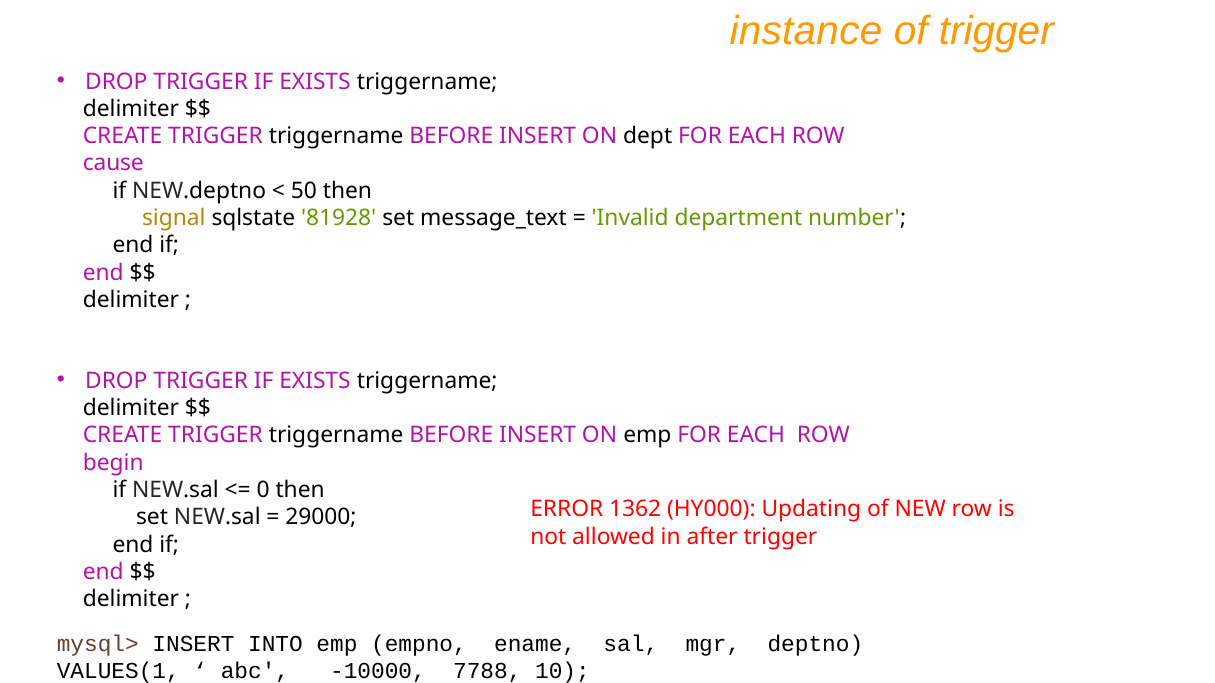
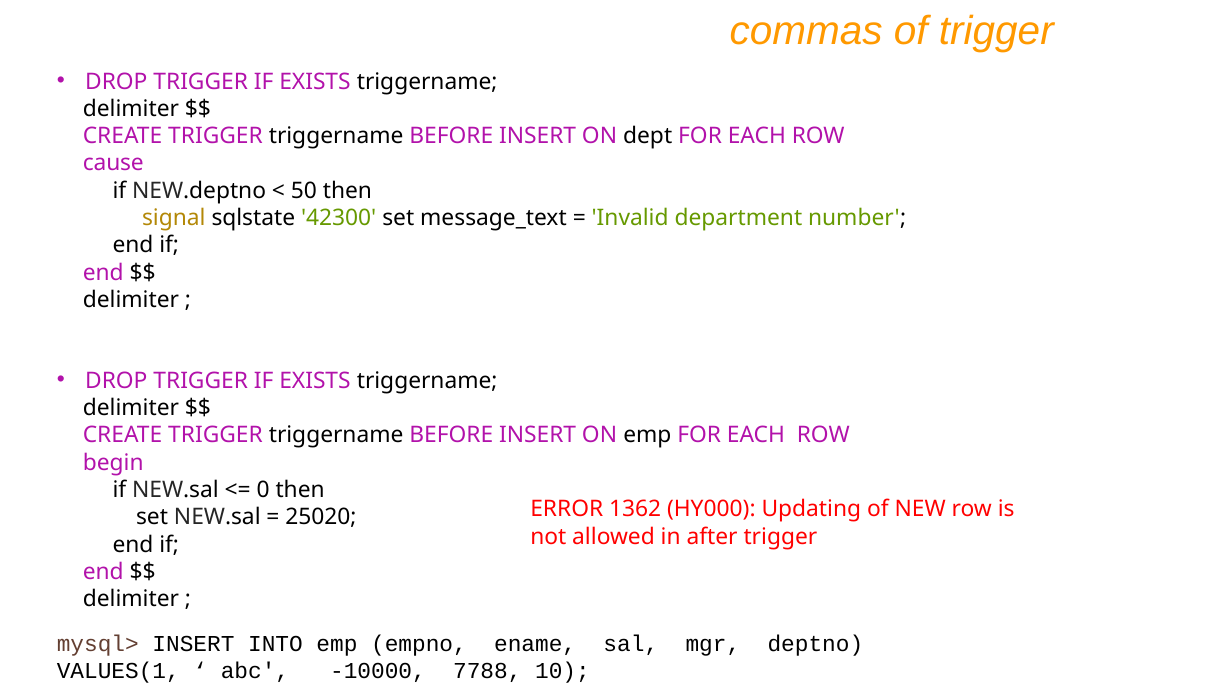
instance: instance -> commas
81928: 81928 -> 42300
29000: 29000 -> 25020
